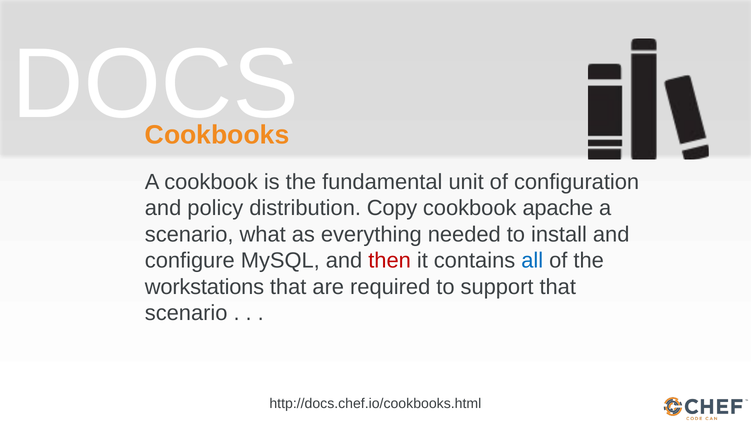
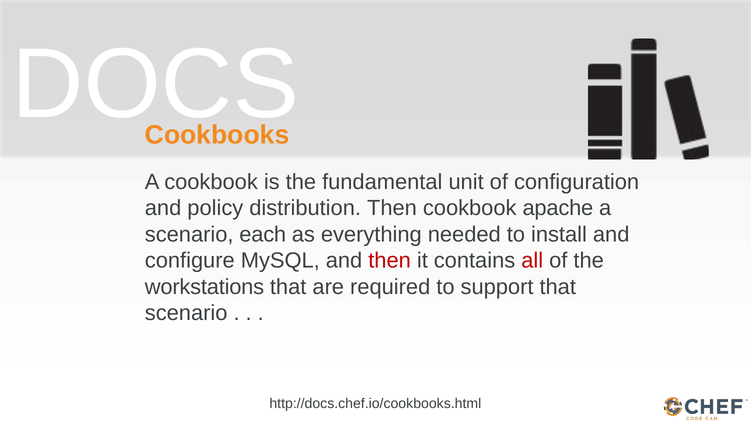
distribution Copy: Copy -> Then
what: what -> each
all colour: blue -> red
